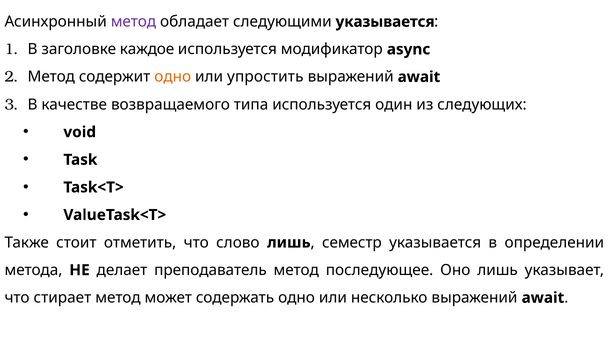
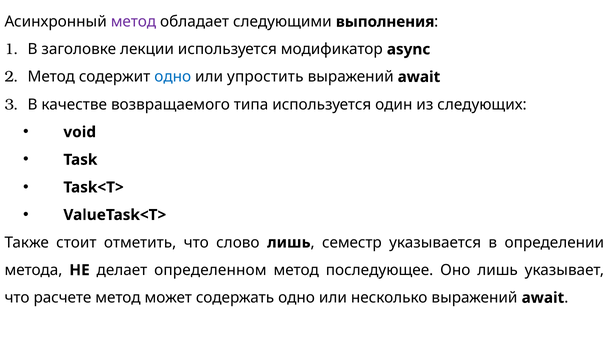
следующими указывается: указывается -> выполнения
каждое: каждое -> лекции
одно at (173, 77) colour: orange -> blue
преподаватель: преподаватель -> определенном
стирает: стирает -> расчете
